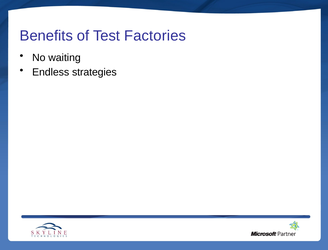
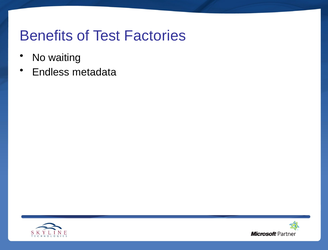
strategies: strategies -> metadata
